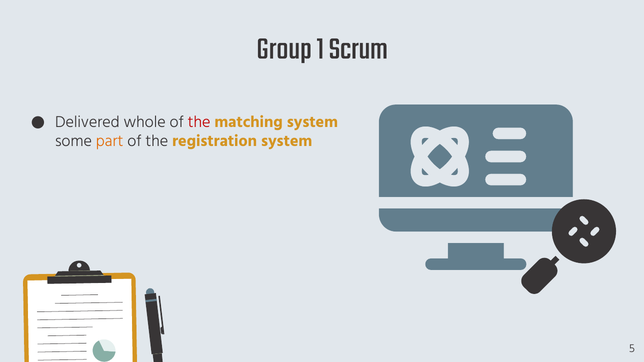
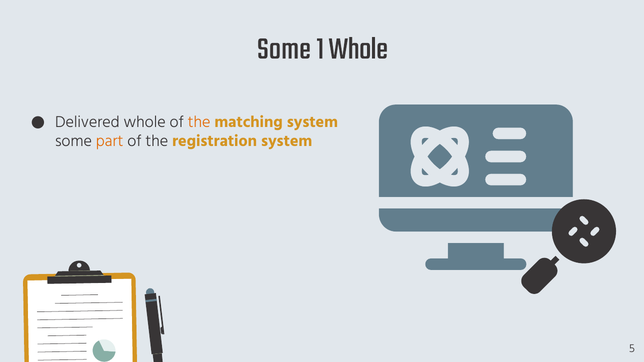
Group at (284, 48): Group -> Some
1 Scrum: Scrum -> Whole
the at (199, 122) colour: red -> orange
